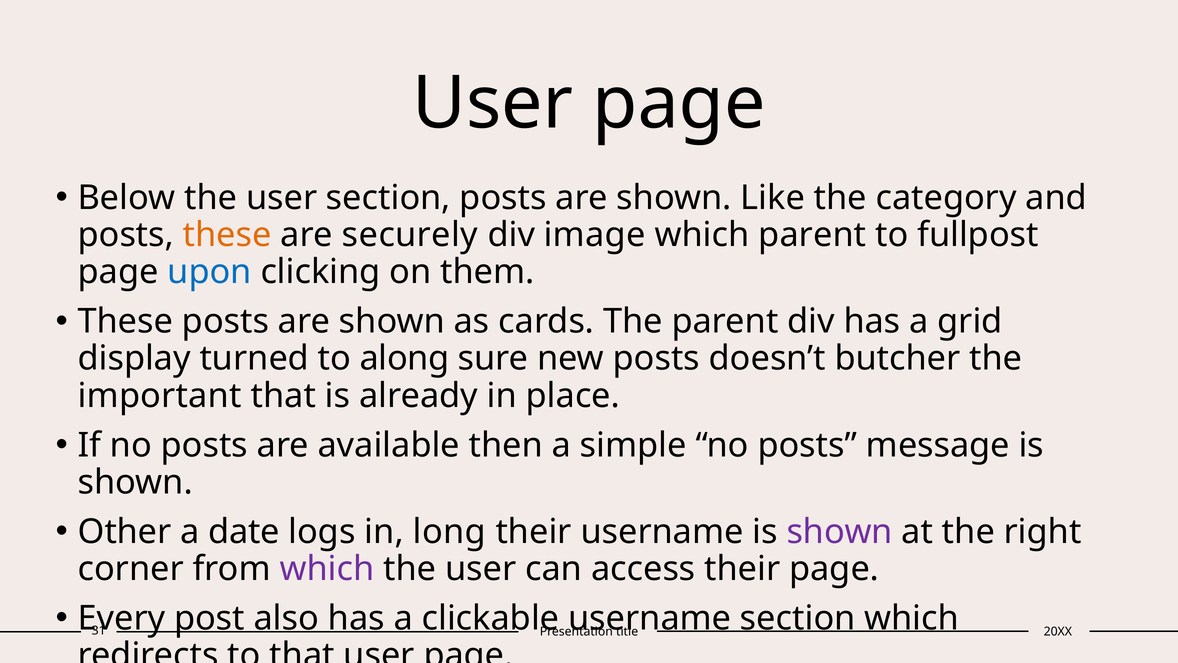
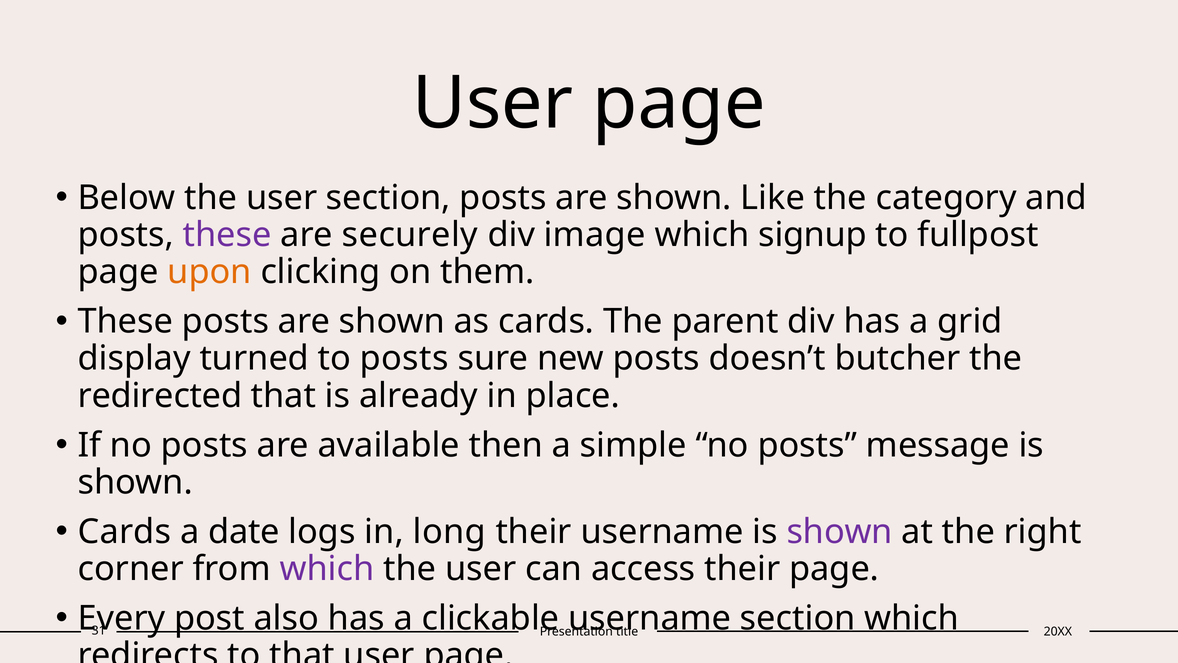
these at (227, 235) colour: orange -> purple
which parent: parent -> signup
upon colour: blue -> orange
to along: along -> posts
important: important -> redirected
Other at (125, 531): Other -> Cards
